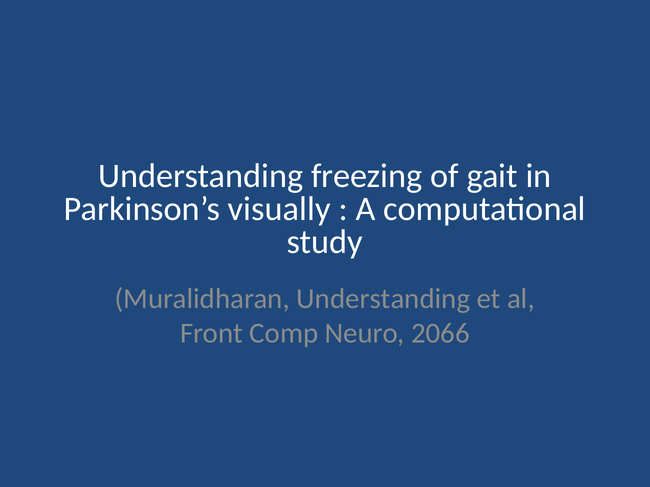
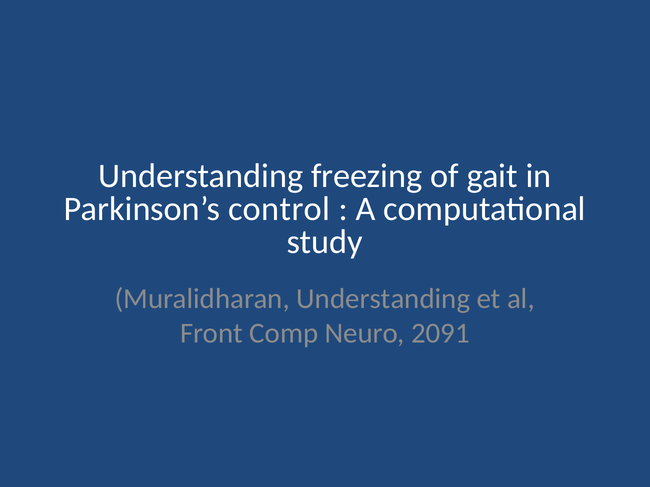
visually: visually -> control
2066: 2066 -> 2091
